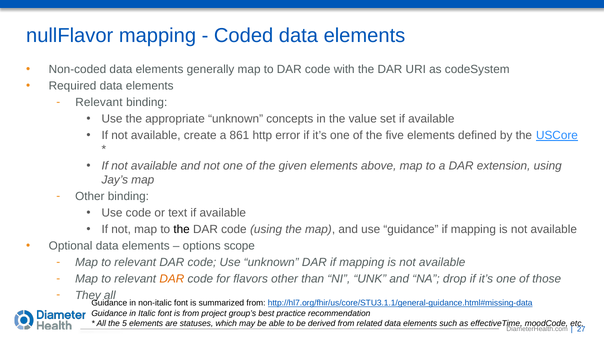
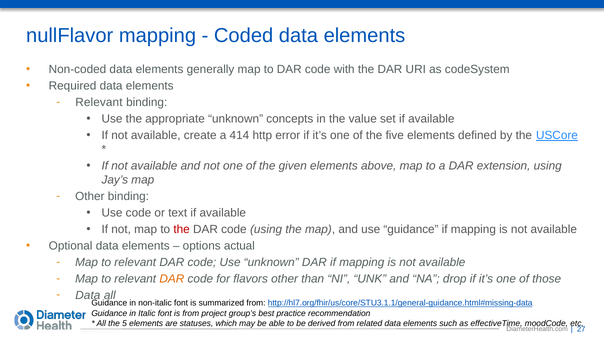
861: 861 -> 414
the at (182, 229) colour: black -> red
scope: scope -> actual
They at (88, 295): They -> Data
